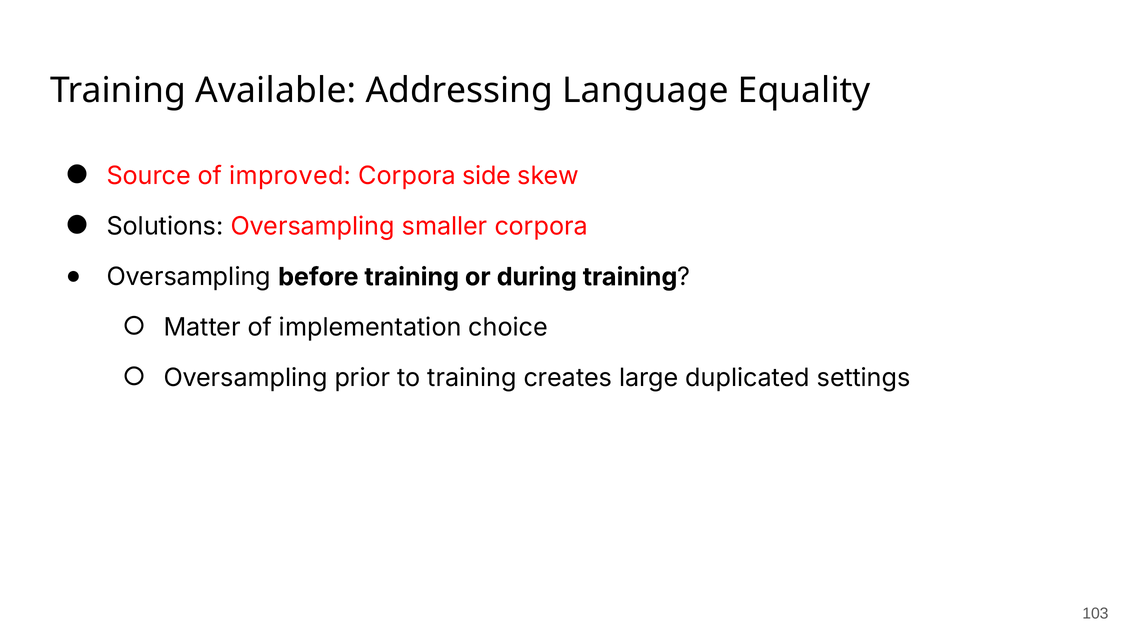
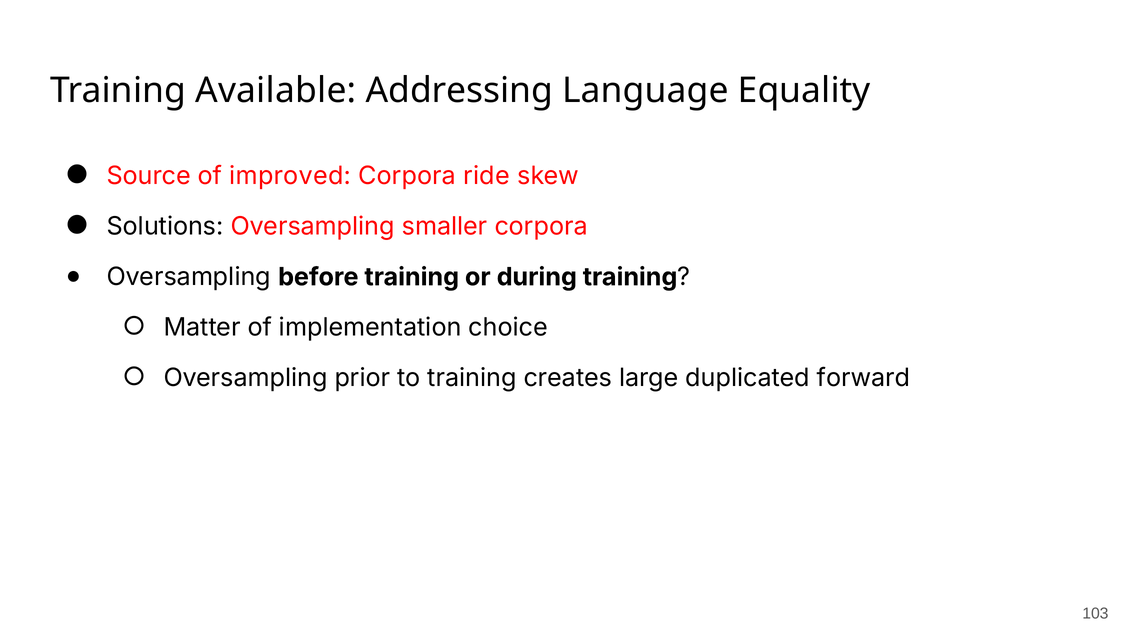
side: side -> ride
settings: settings -> forward
